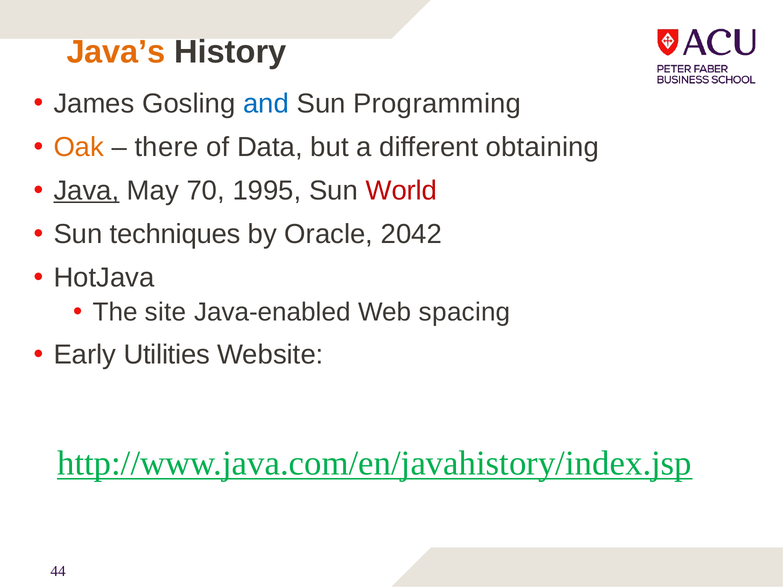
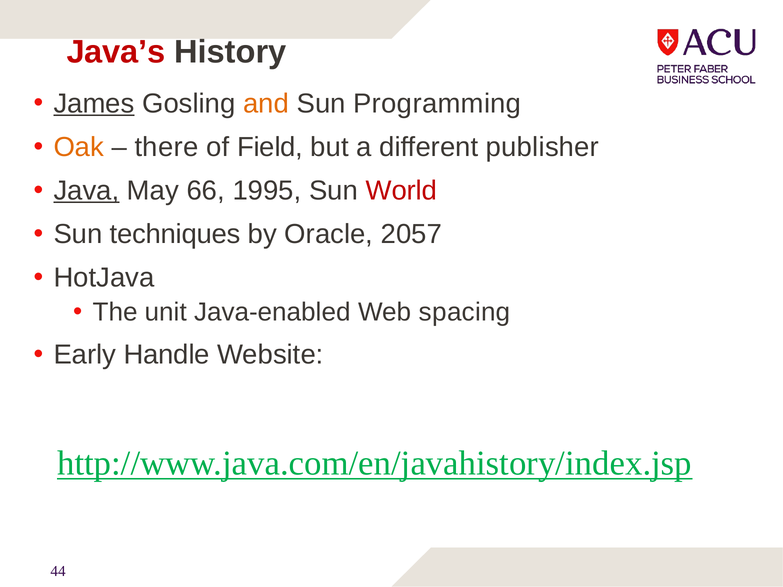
Java’s colour: orange -> red
James underline: none -> present
and colour: blue -> orange
Data: Data -> Field
obtaining: obtaining -> publisher
70: 70 -> 66
2042: 2042 -> 2057
site: site -> unit
Utilities: Utilities -> Handle
